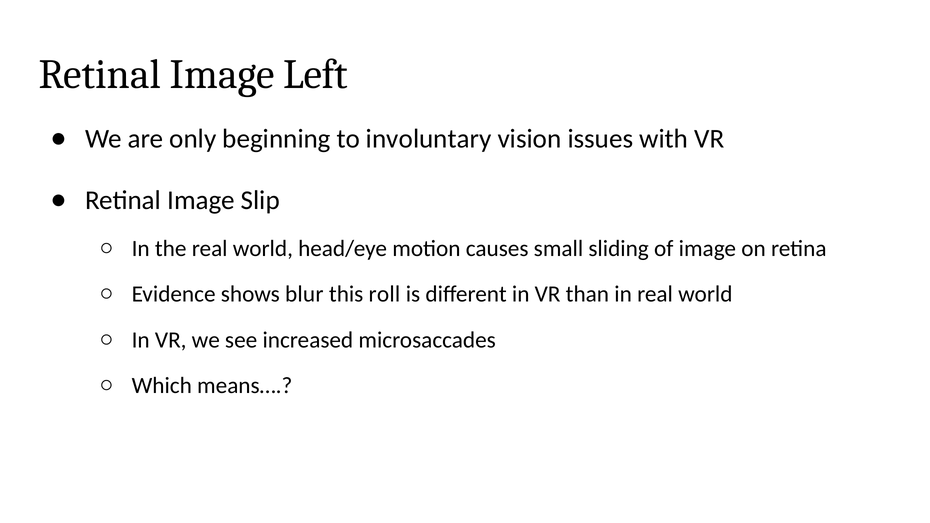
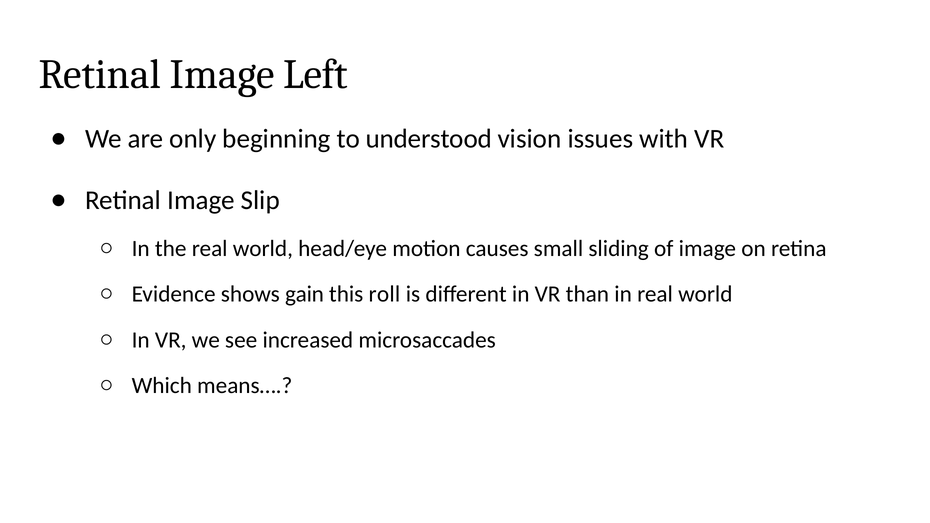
involuntary: involuntary -> understood
blur: blur -> gain
